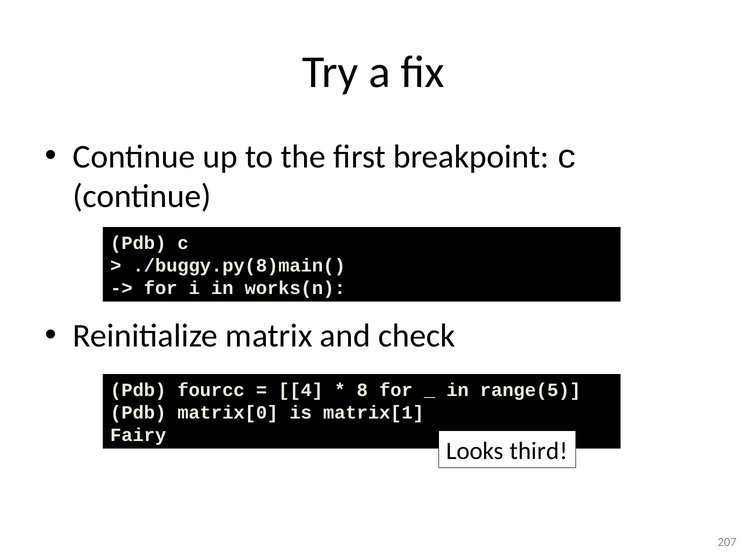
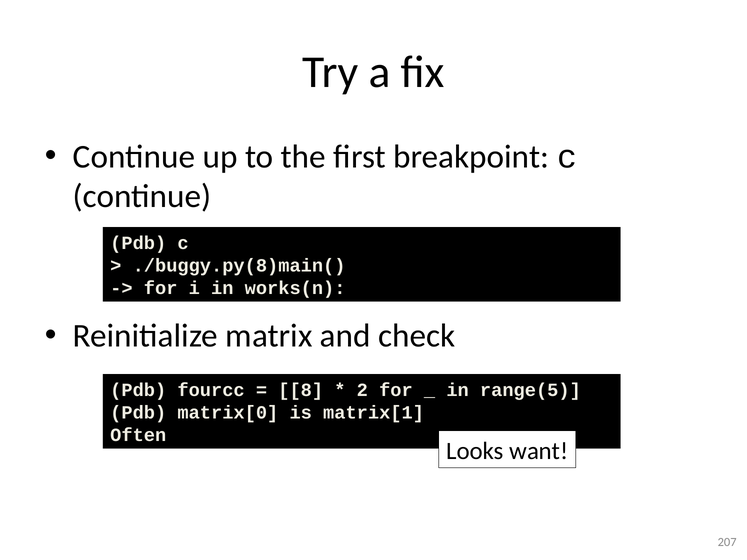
4: 4 -> 8
8: 8 -> 2
Fairy: Fairy -> Often
third: third -> want
